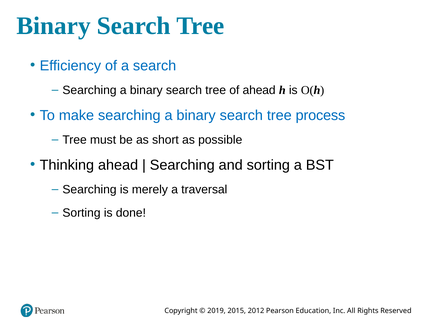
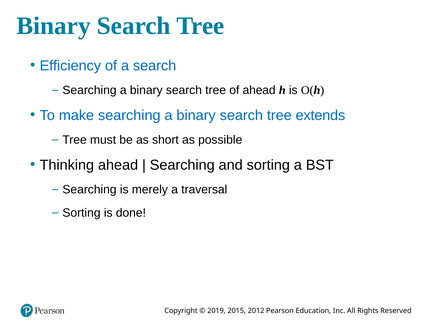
process: process -> extends
